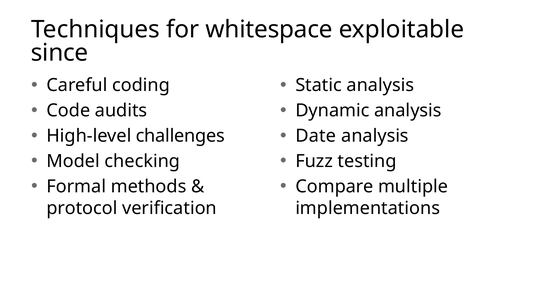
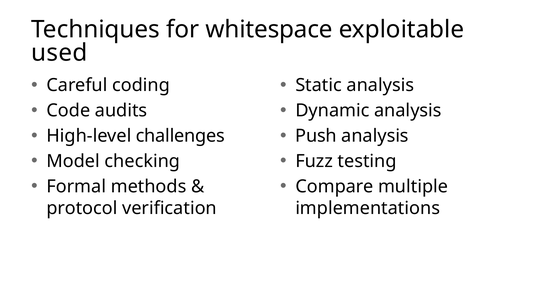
since: since -> used
Date: Date -> Push
